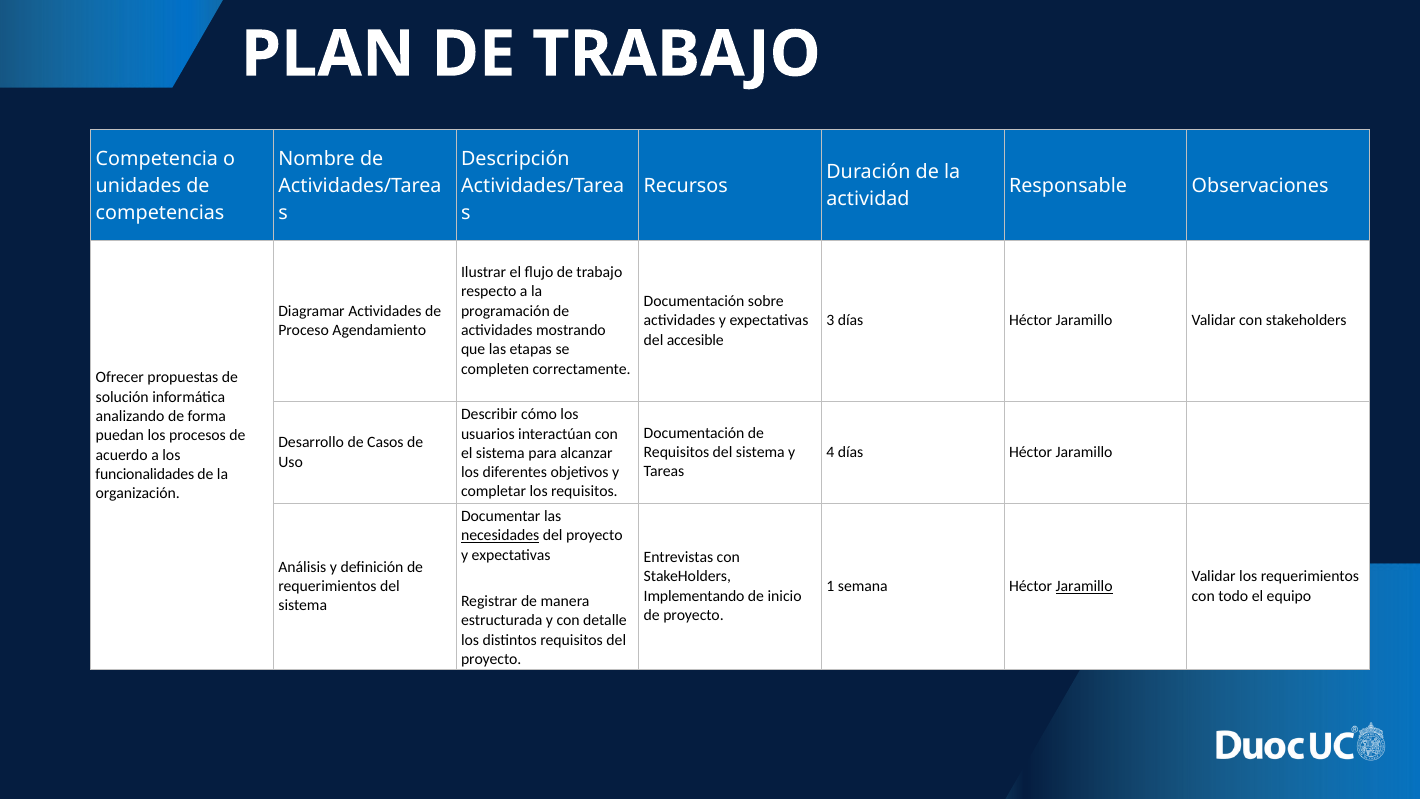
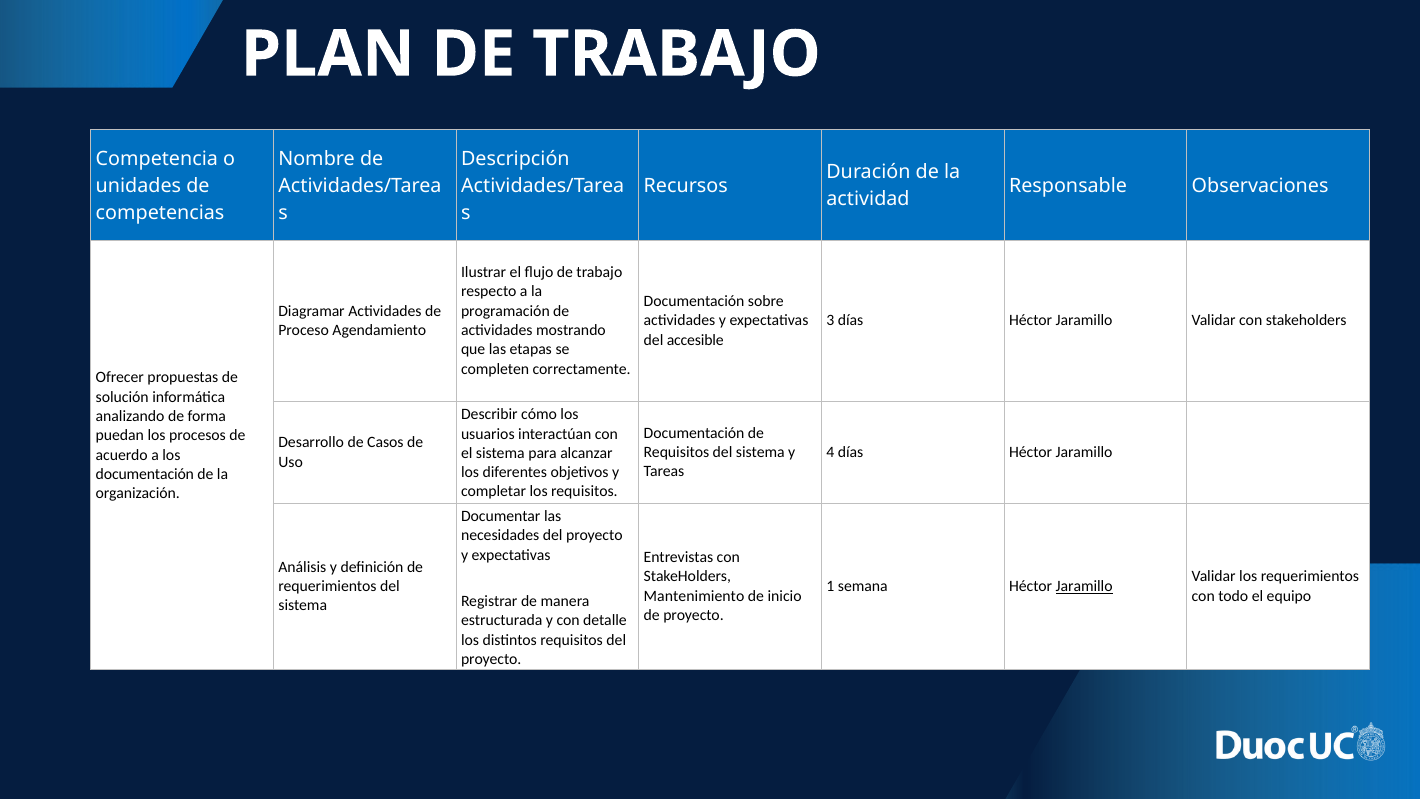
funcionalidades at (145, 474): funcionalidades -> documentación
necesidades underline: present -> none
Implementando: Implementando -> Mantenimiento
